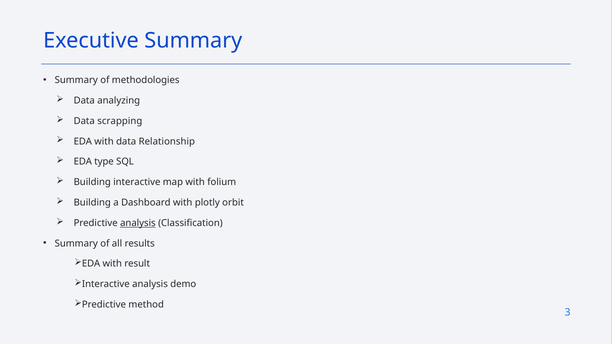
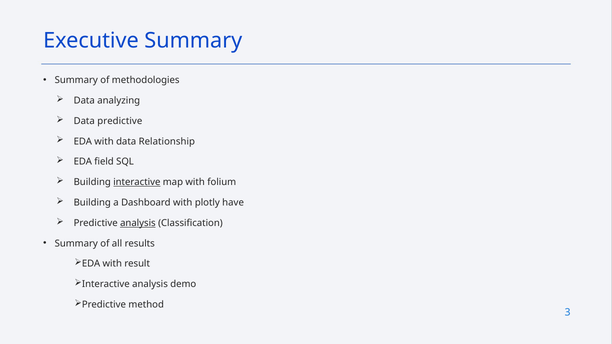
Data scrapping: scrapping -> predictive
type: type -> field
interactive at (137, 182) underline: none -> present
orbit: orbit -> have
